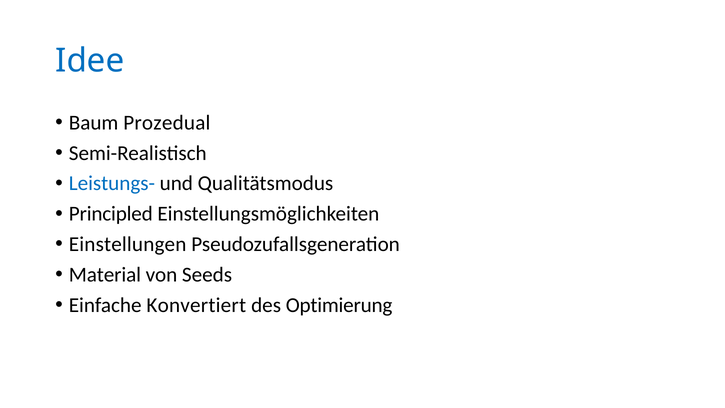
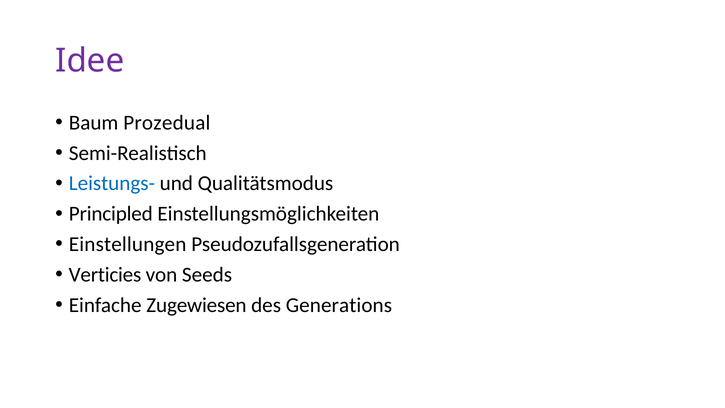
Idee colour: blue -> purple
Material: Material -> Verticies
Konvertiert: Konvertiert -> Zugewiesen
Optimierung: Optimierung -> Generations
